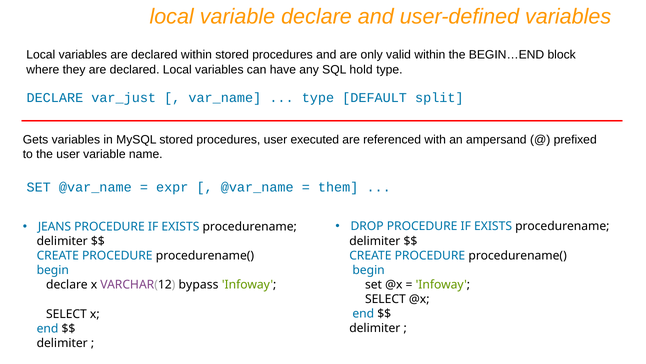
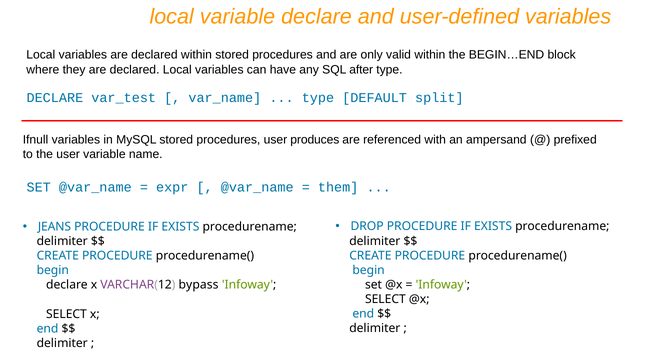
hold: hold -> after
var_just: var_just -> var_test
Gets: Gets -> Ifnull
executed: executed -> produces
